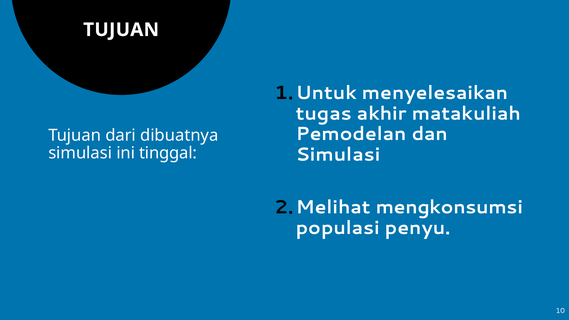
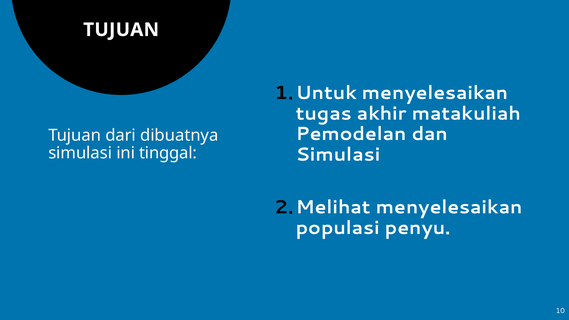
mengkonsumsi at (449, 207): mengkonsumsi -> menyelesaikan
